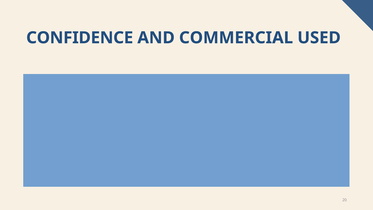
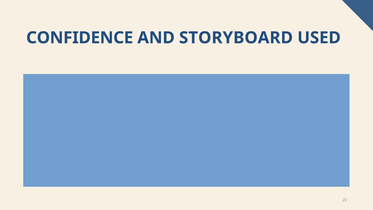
COMMERCIAL: COMMERCIAL -> STORYBOARD
